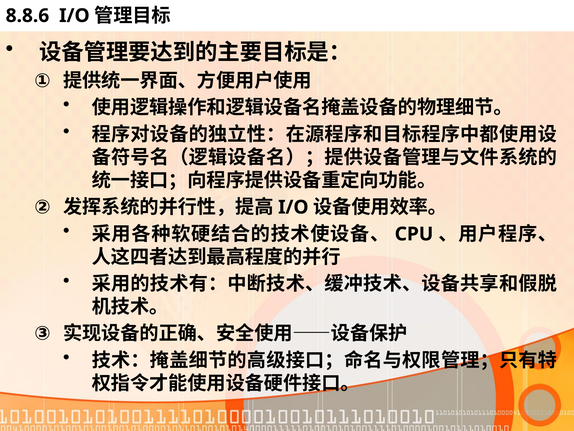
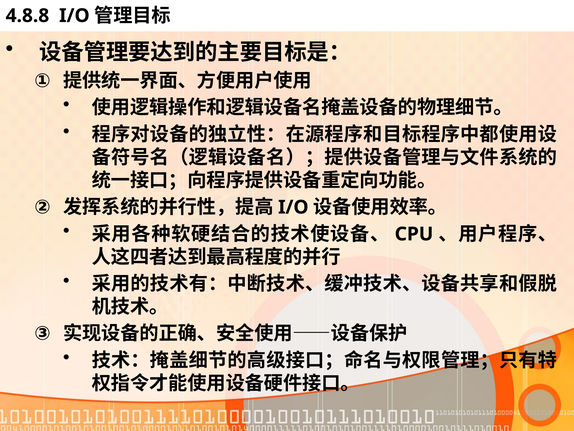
8.8.6: 8.8.6 -> 4.8.8
